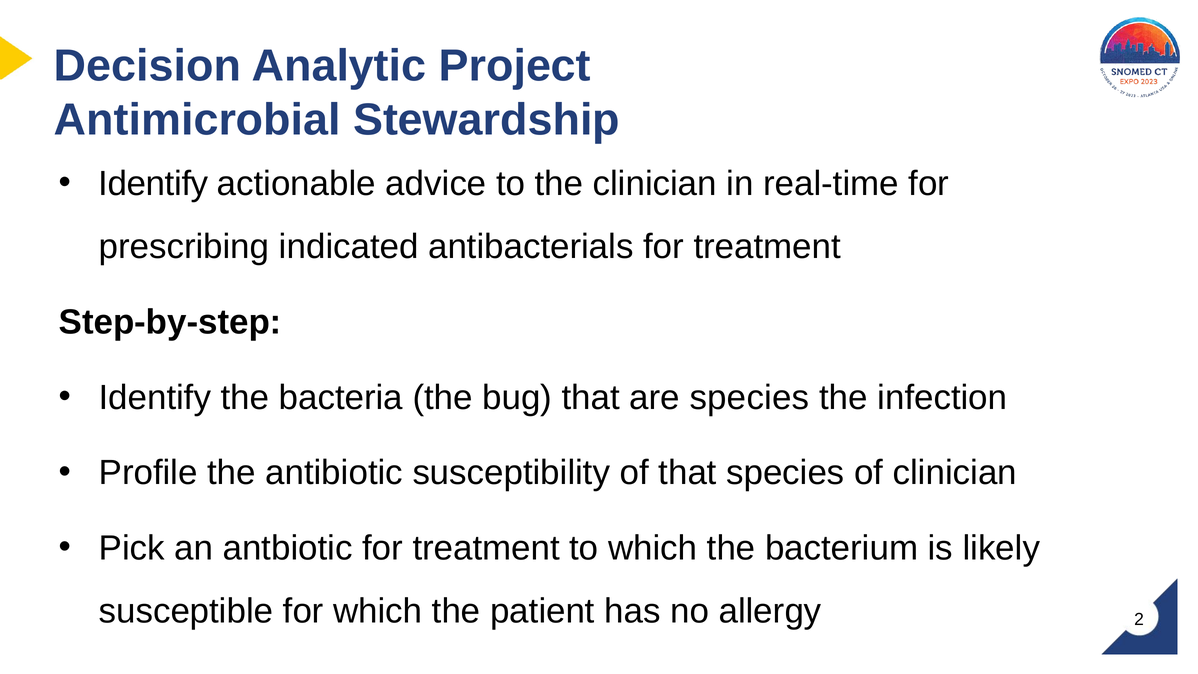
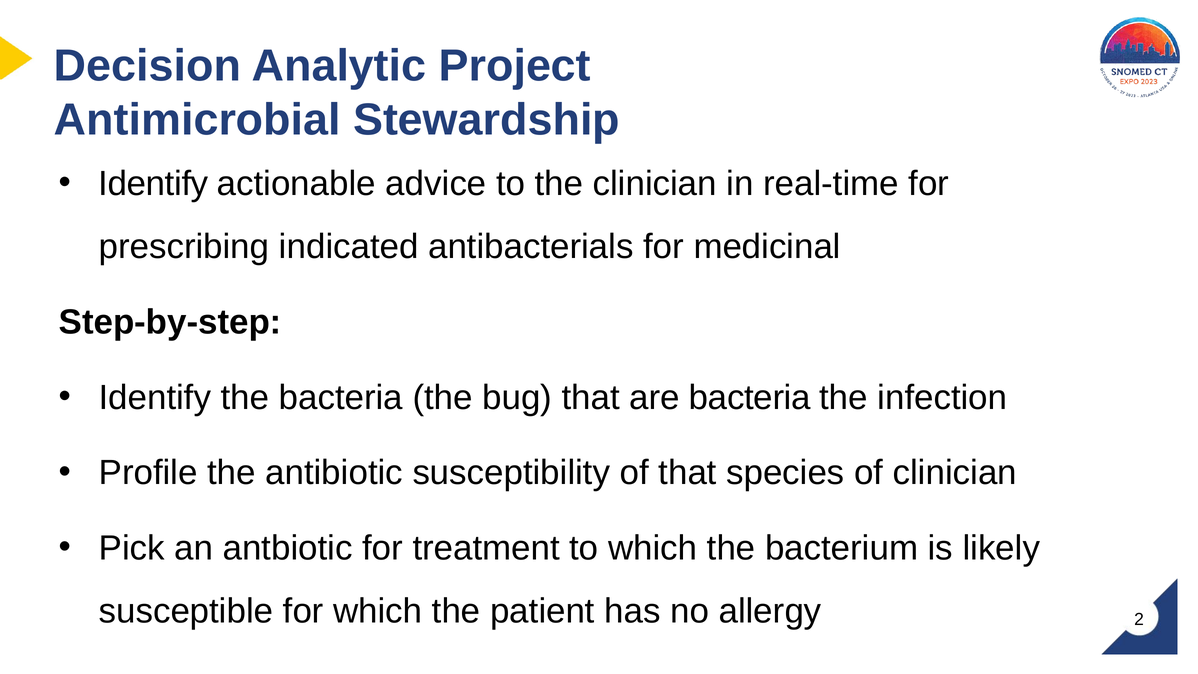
antibacterials for treatment: treatment -> medicinal
are species: species -> bacteria
